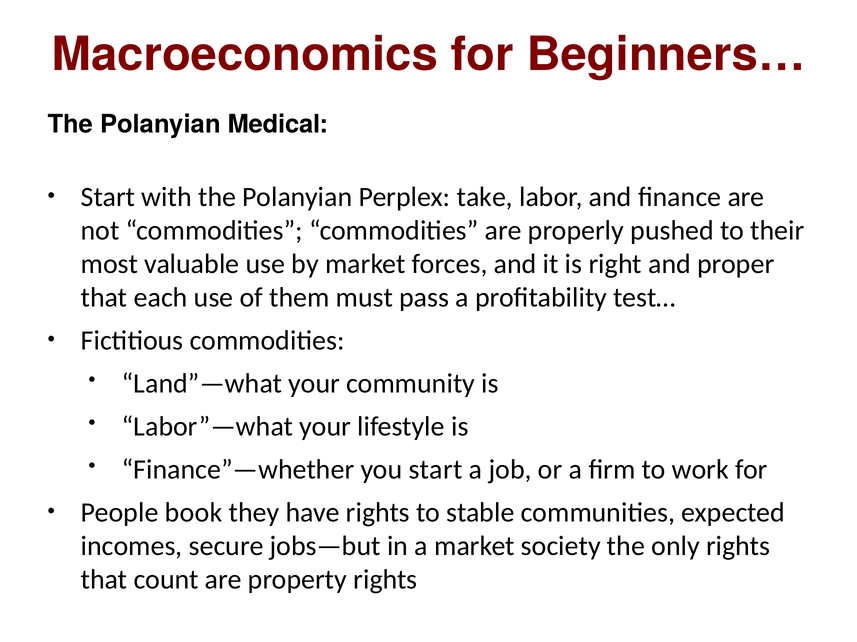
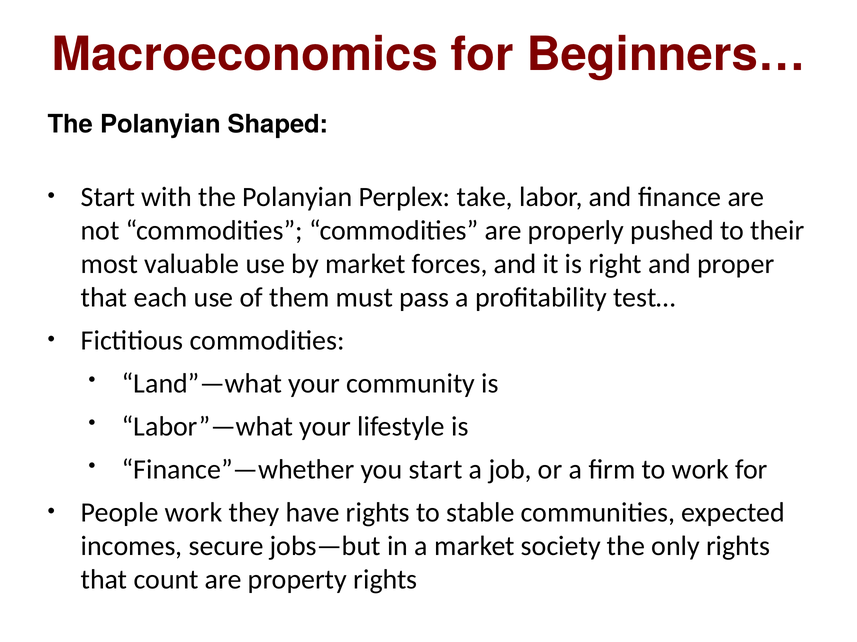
Medical: Medical -> Shaped
People book: book -> work
